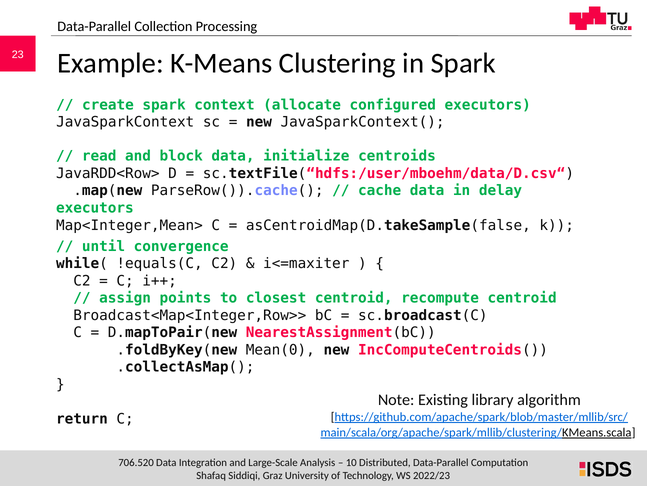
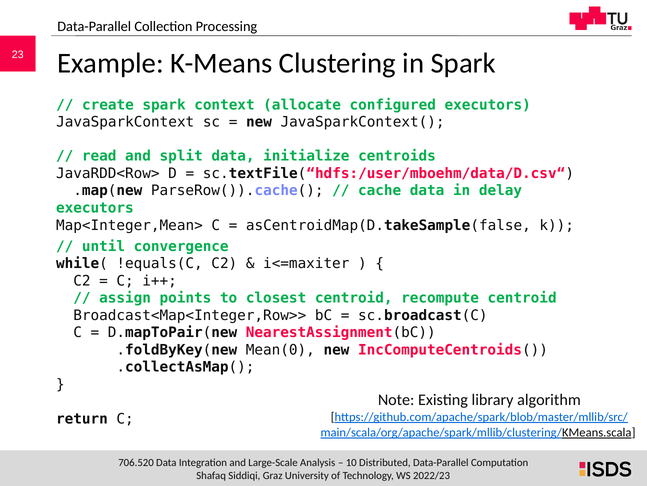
block: block -> split
